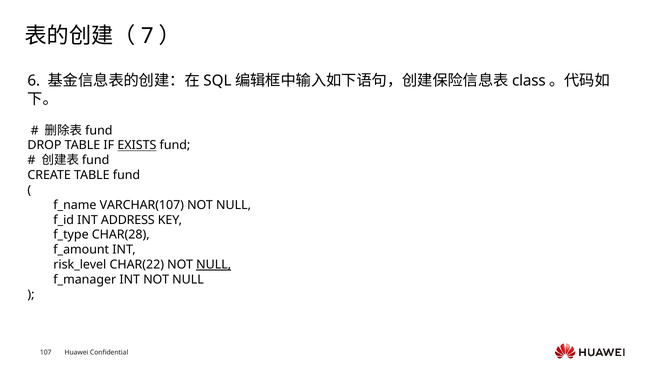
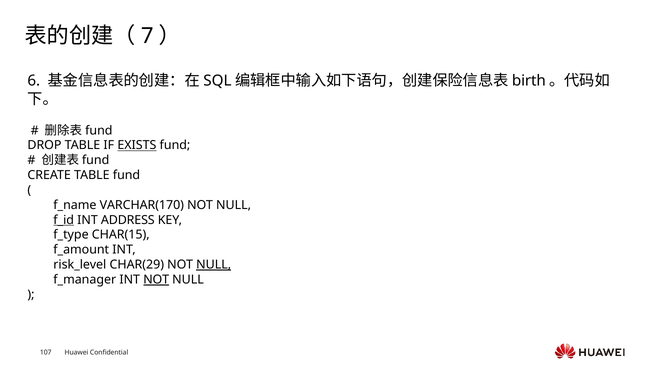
class: class -> birth
VARCHAR(107: VARCHAR(107 -> VARCHAR(170
f_id underline: none -> present
CHAR(28: CHAR(28 -> CHAR(15
CHAR(22: CHAR(22 -> CHAR(29
NOT at (156, 280) underline: none -> present
